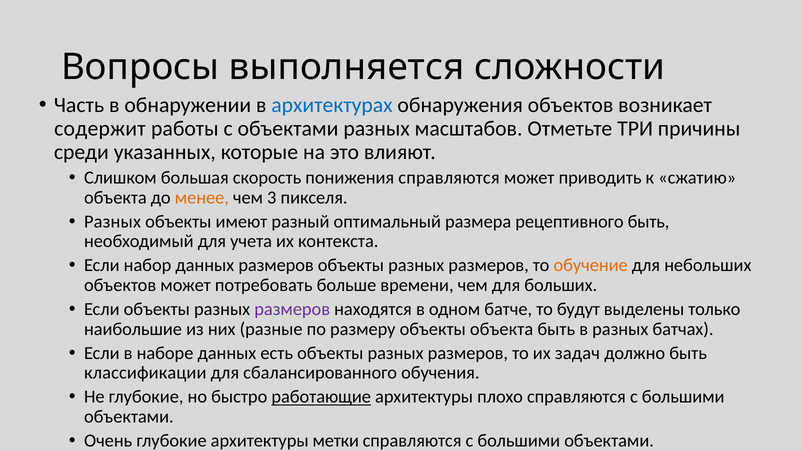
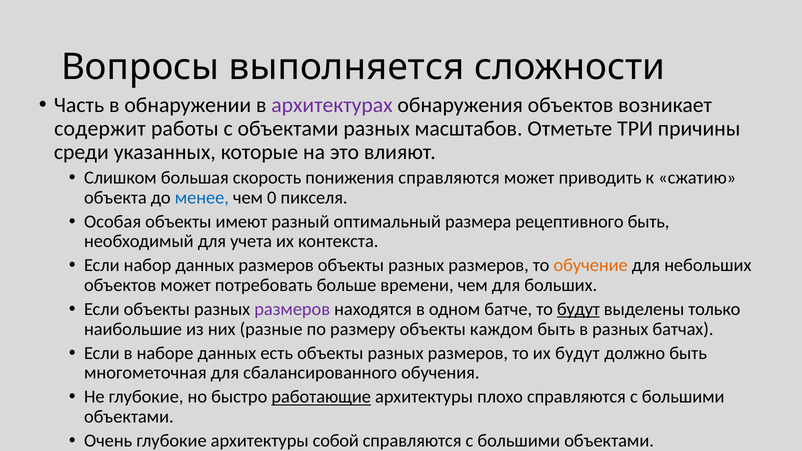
архитектурах colour: blue -> purple
менее colour: orange -> blue
3: 3 -> 0
Разных at (112, 222): Разных -> Особая
будут at (578, 309) underline: none -> present
объекты объекта: объекта -> каждом
их задач: задач -> будут
классификации: классификации -> многометочная
метки: метки -> собой
